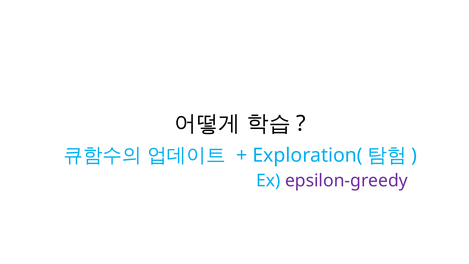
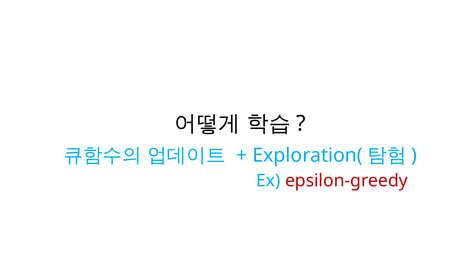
epsilon-greedy colour: purple -> red
